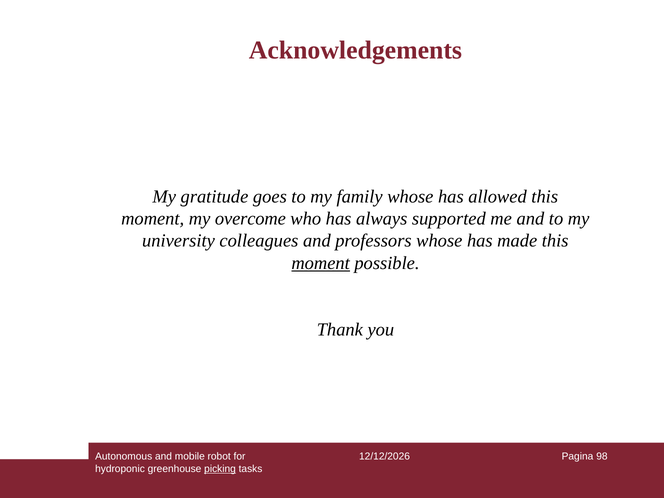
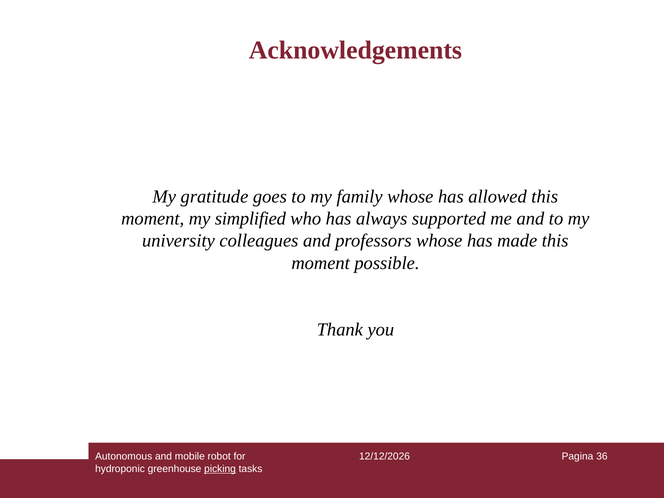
overcome: overcome -> simplified
moment at (321, 263) underline: present -> none
98: 98 -> 36
